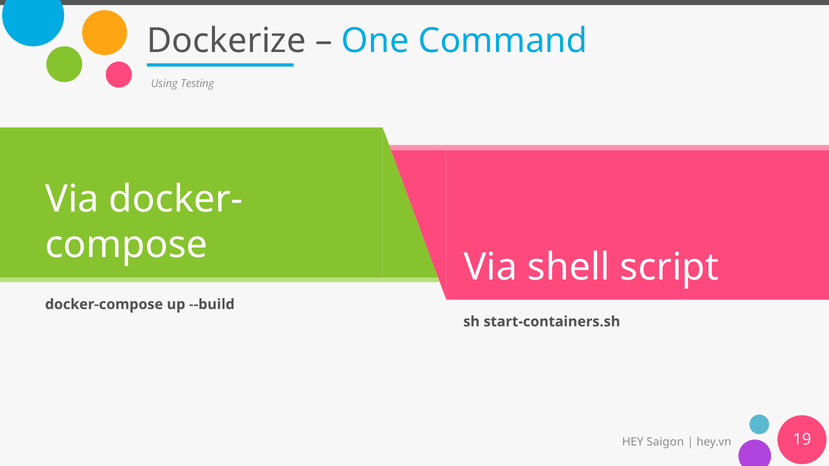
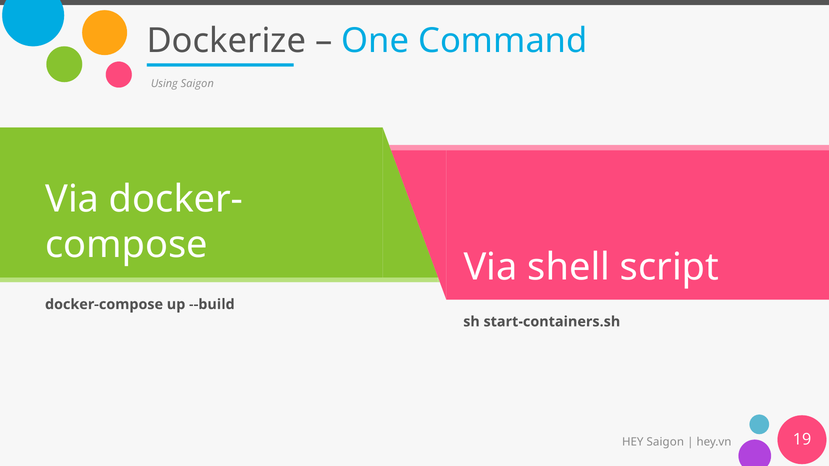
Using Testing: Testing -> Saigon
